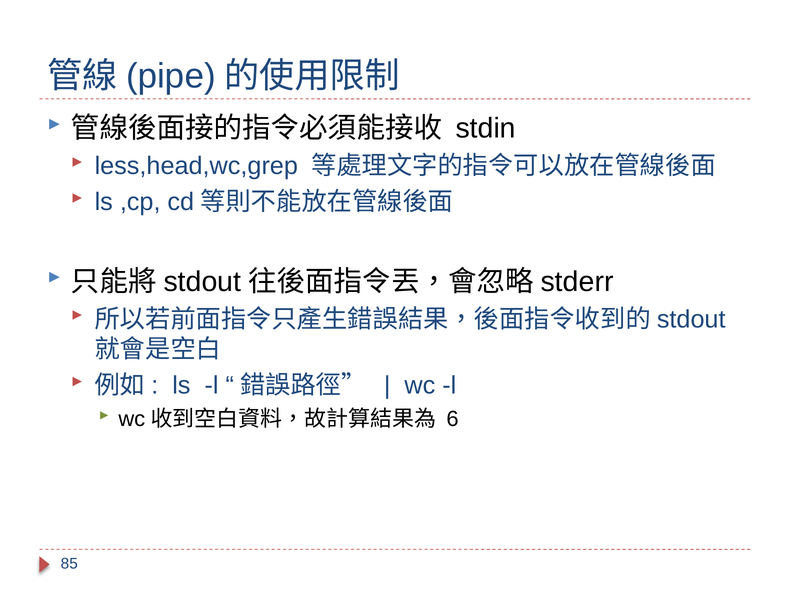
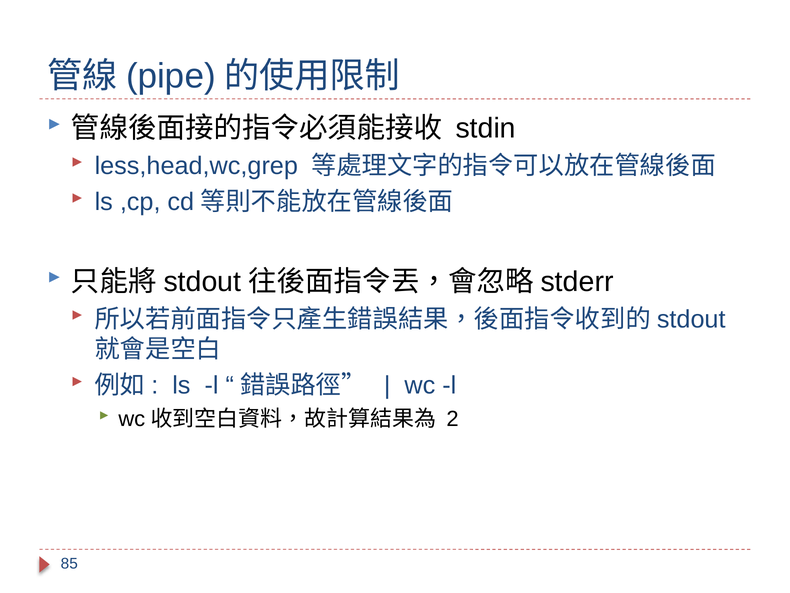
6: 6 -> 2
